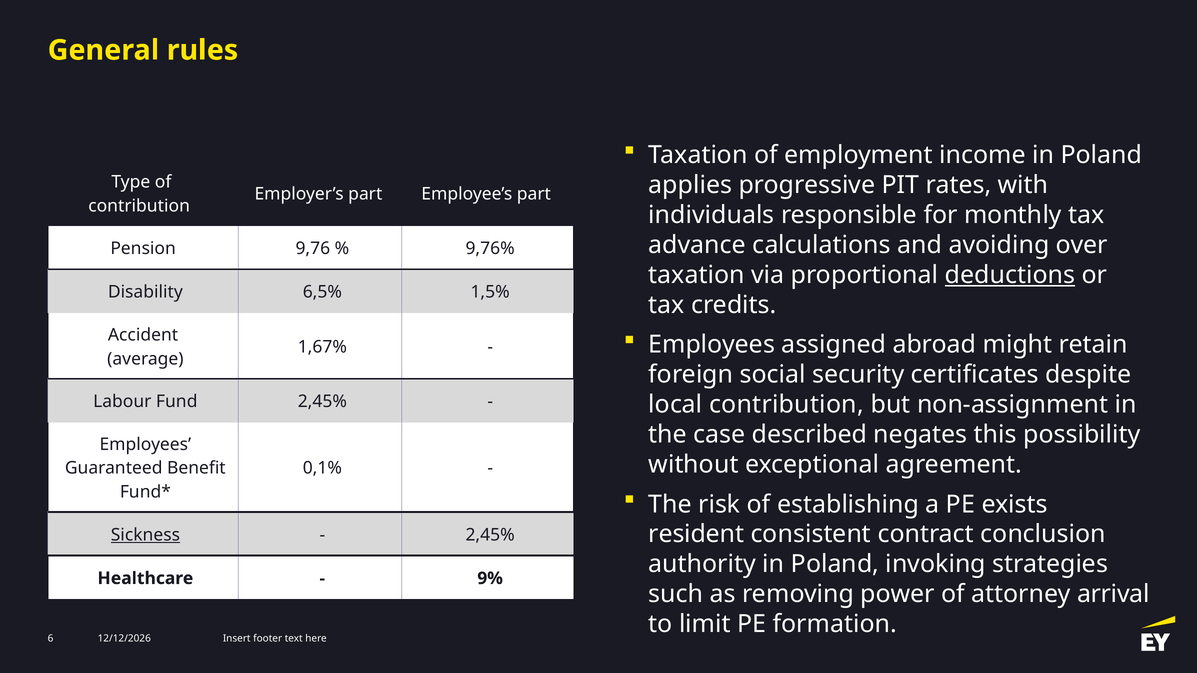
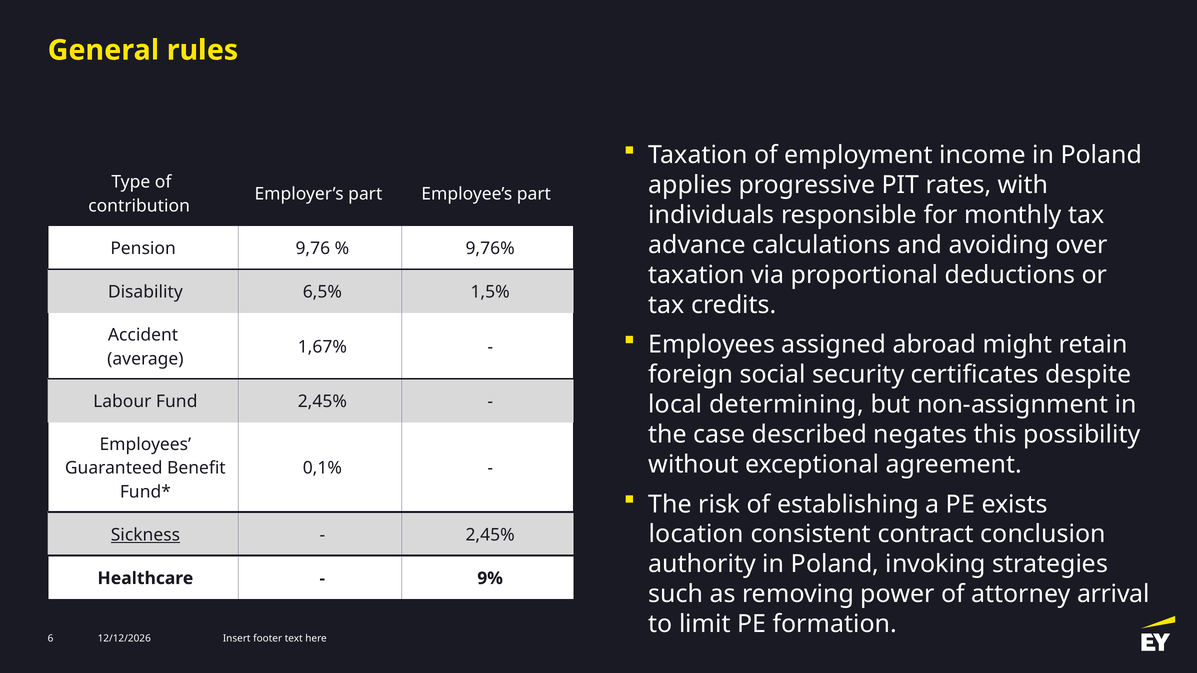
deductions underline: present -> none
local contribution: contribution -> determining
resident: resident -> location
